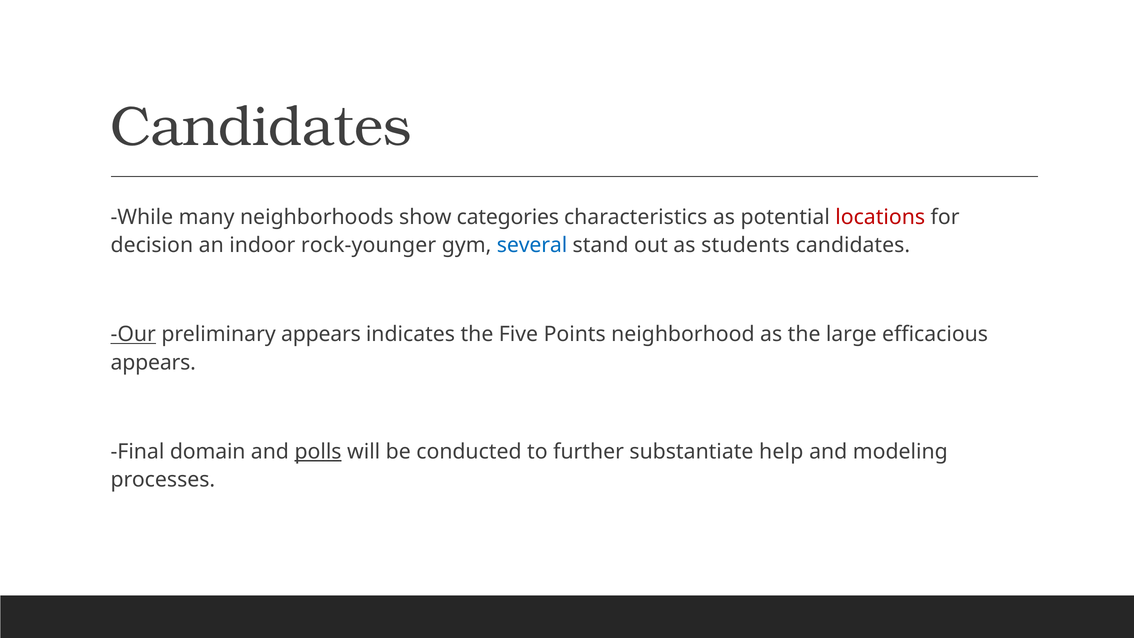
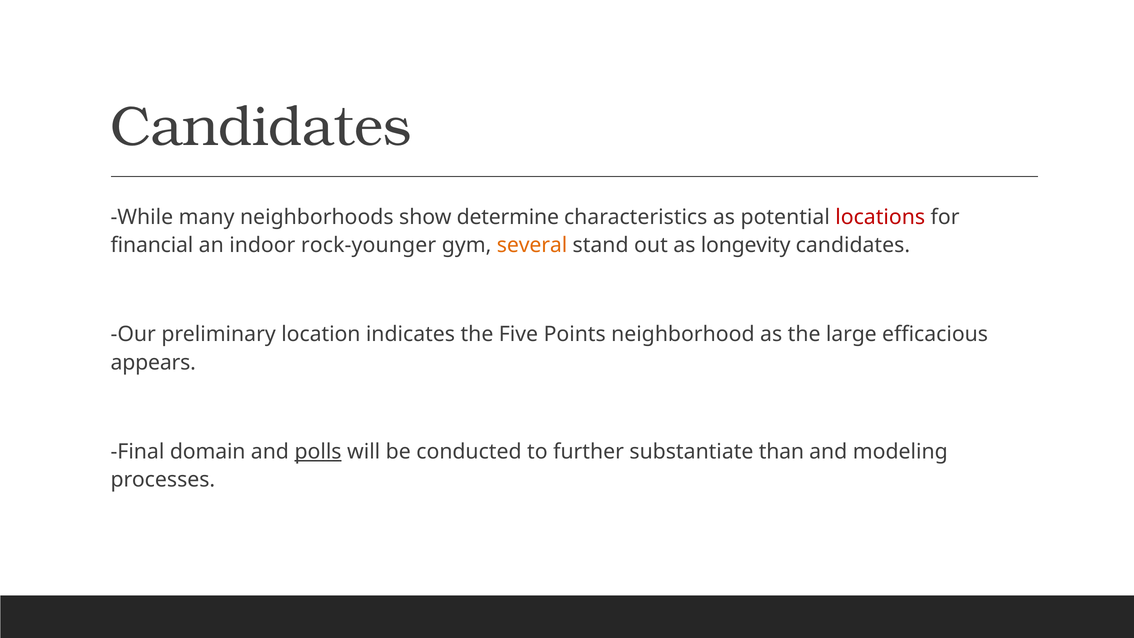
categories: categories -> determine
decision: decision -> financial
several colour: blue -> orange
students: students -> longevity
Our underline: present -> none
preliminary appears: appears -> location
help: help -> than
